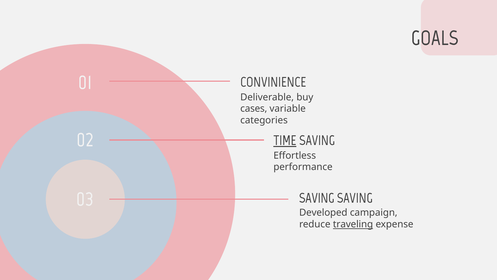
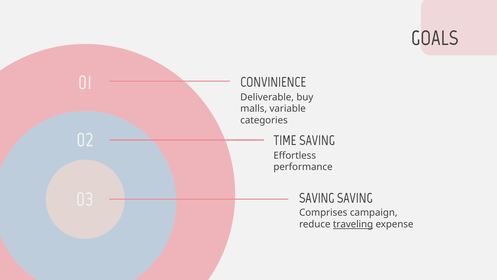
cases: cases -> malls
TIME underline: present -> none
Developed: Developed -> Comprises
